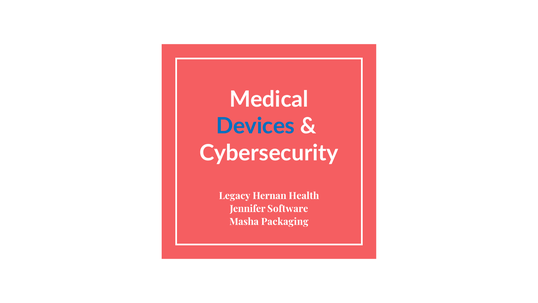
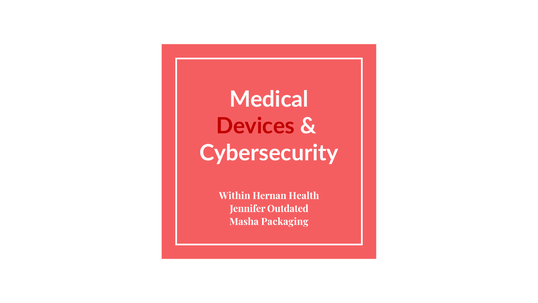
Devices colour: blue -> red
Legacy: Legacy -> Within
Software: Software -> Outdated
